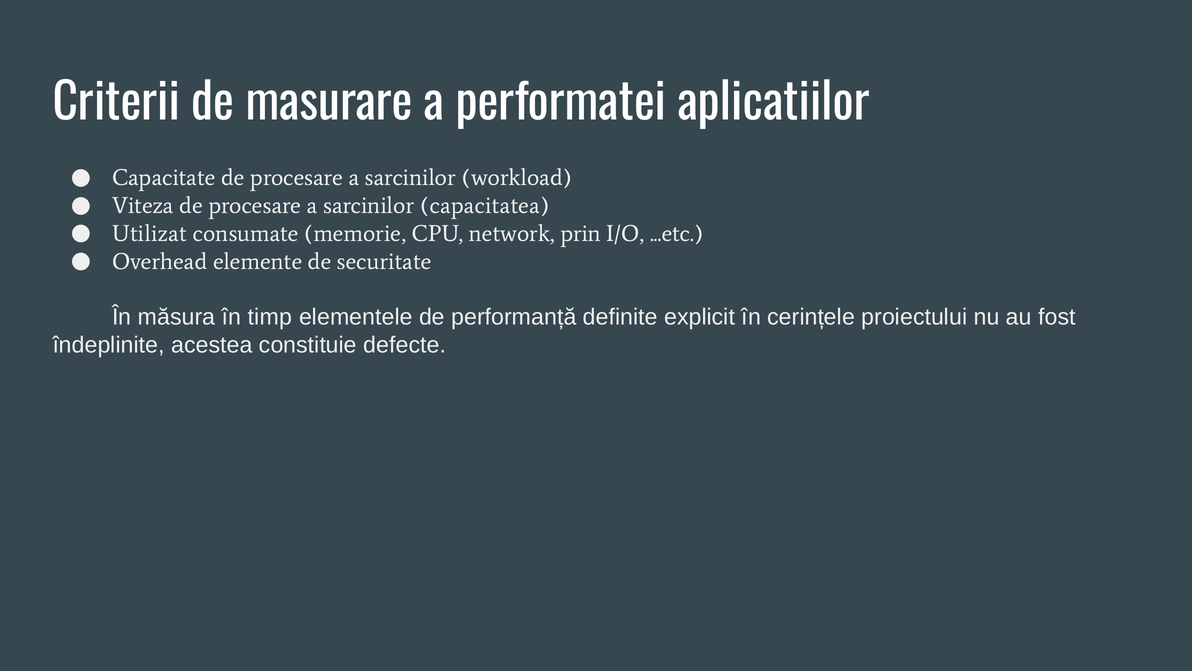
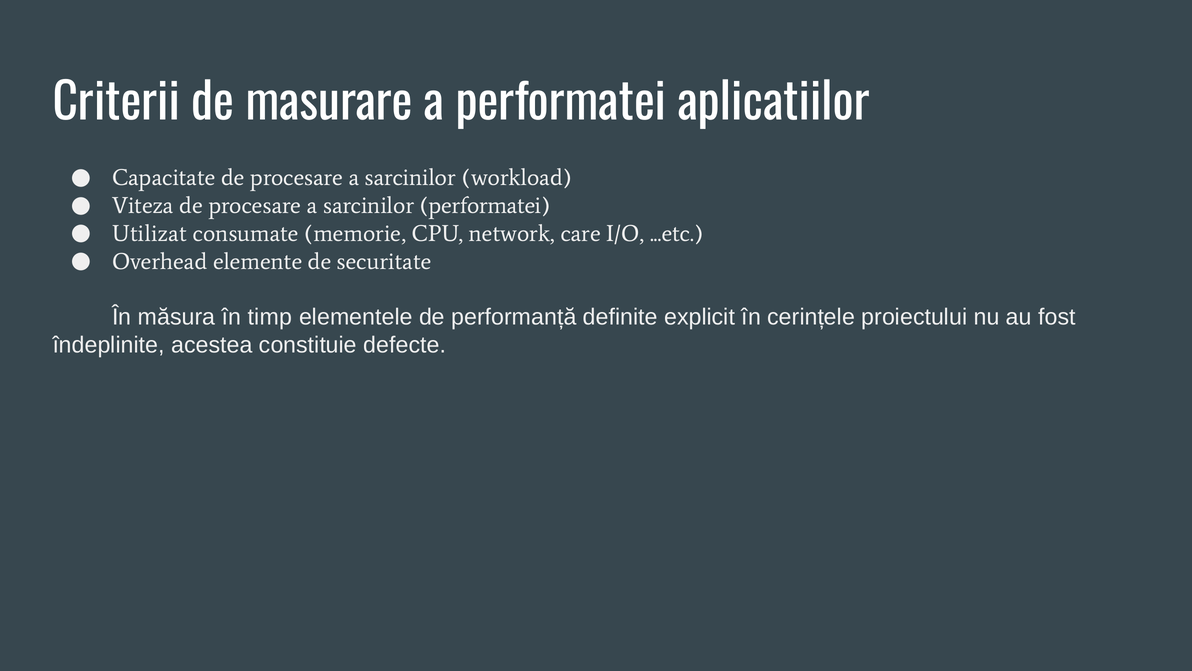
sarcinilor capacitatea: capacitatea -> performatei
prin: prin -> care
